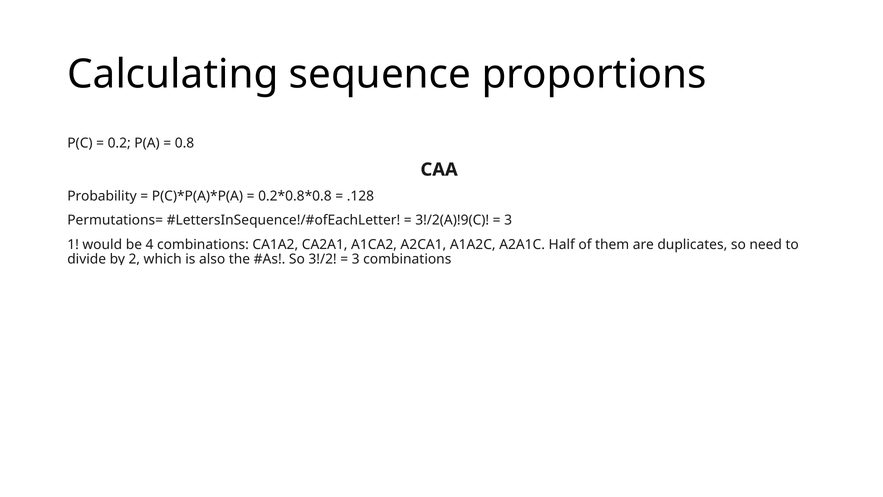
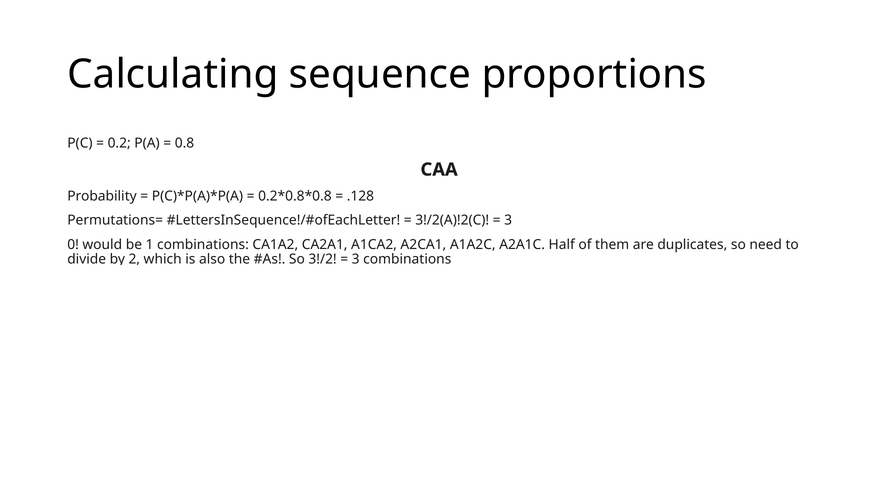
3!/2(A)!9(C: 3!/2(A)!9(C -> 3!/2(A)!2(C
1: 1 -> 0
4: 4 -> 1
